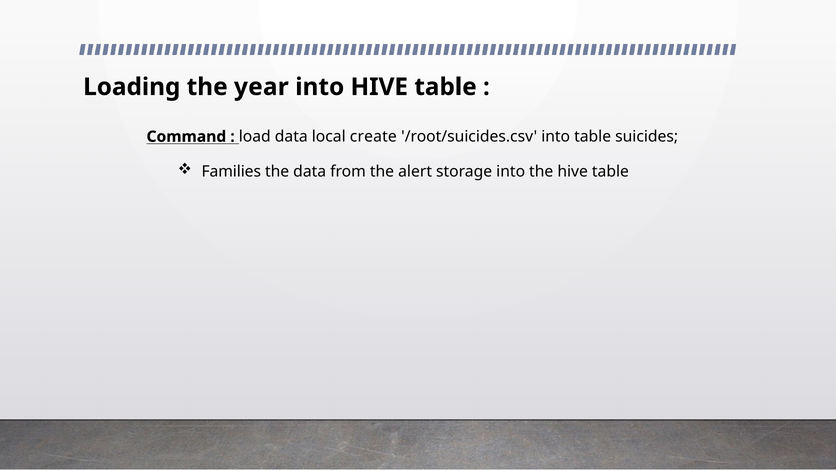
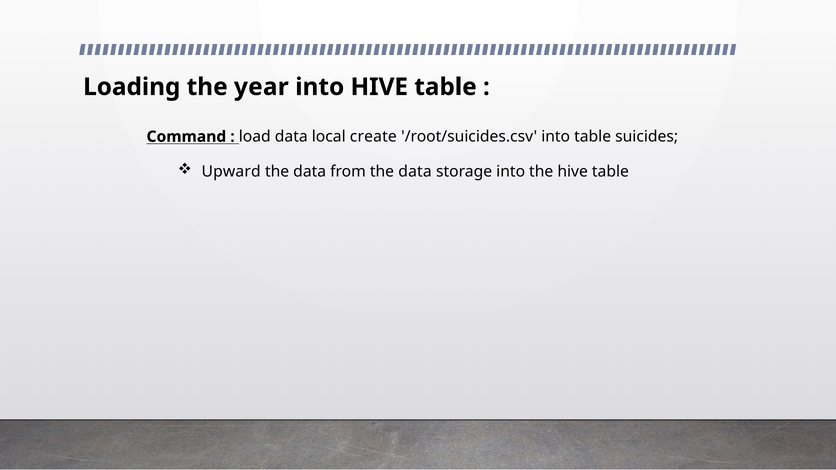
Families: Families -> Upward
from the alert: alert -> data
